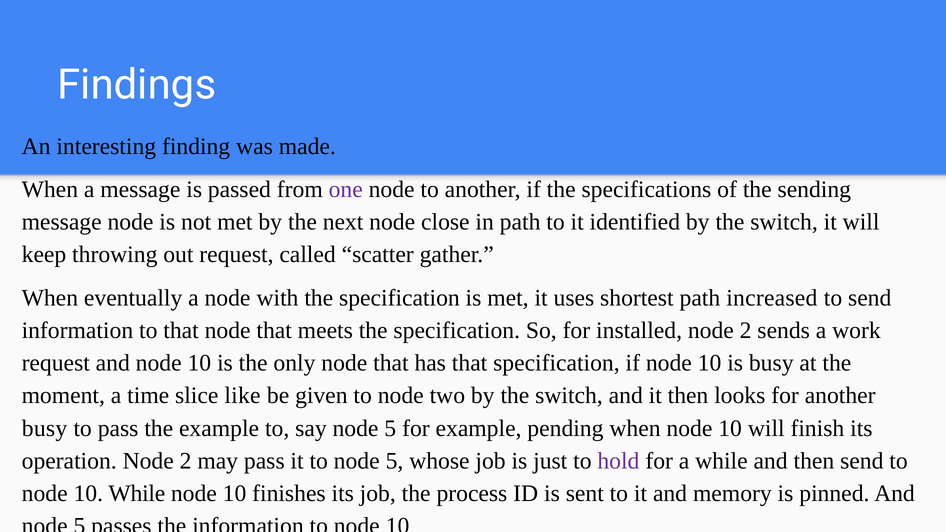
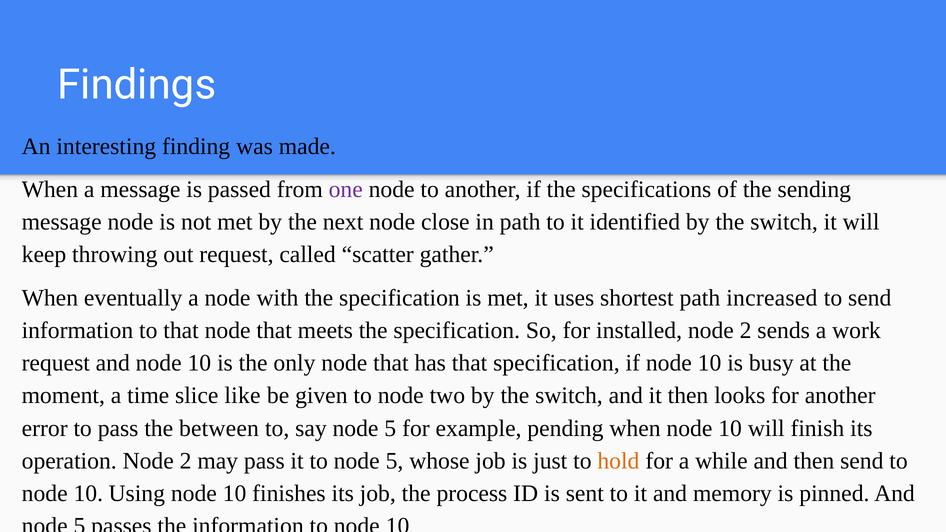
busy at (45, 428): busy -> error
the example: example -> between
hold colour: purple -> orange
10 While: While -> Using
